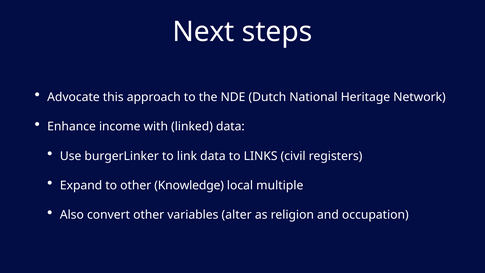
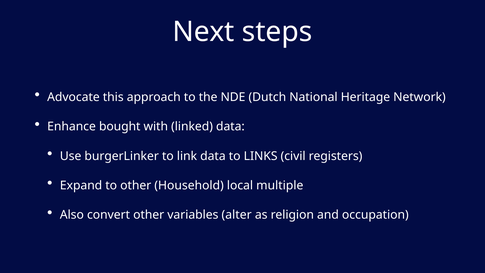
income: income -> bought
Knowledge: Knowledge -> Household
